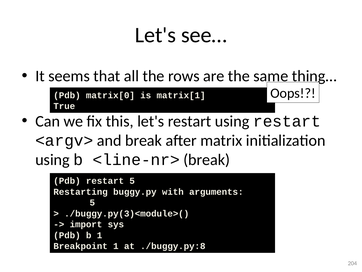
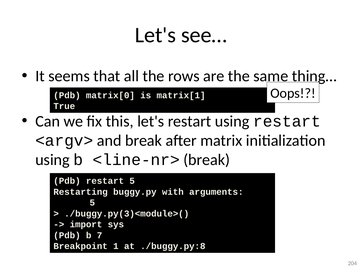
b 1: 1 -> 7
